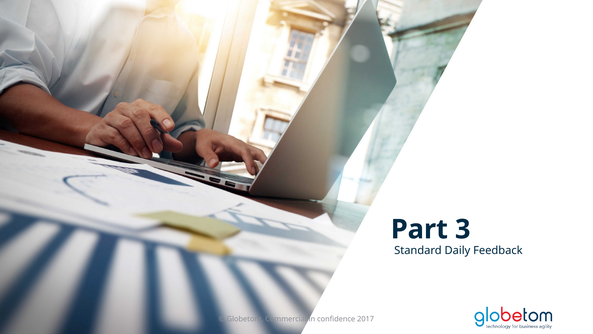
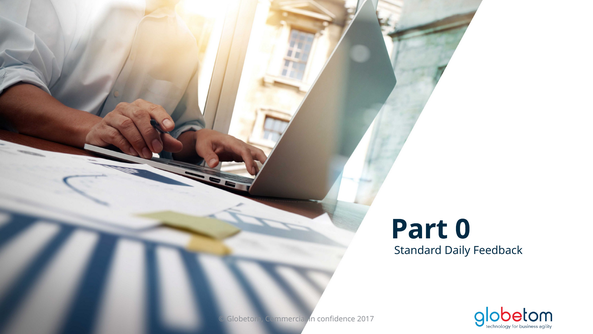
3: 3 -> 0
